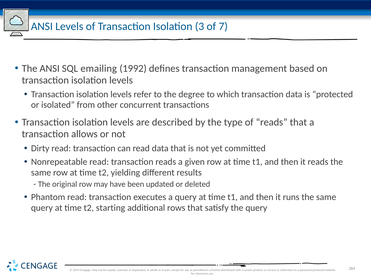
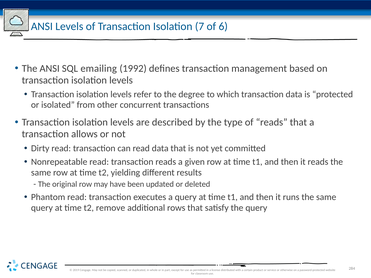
3: 3 -> 7
7: 7 -> 6
starting: starting -> remove
